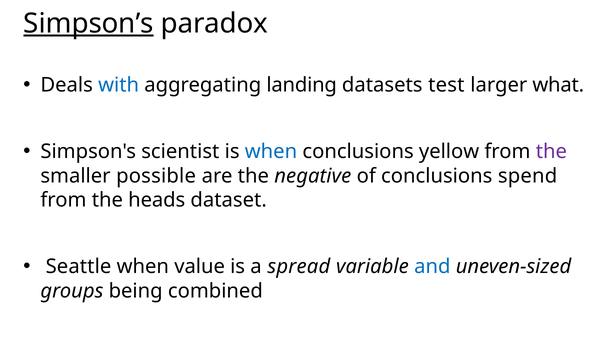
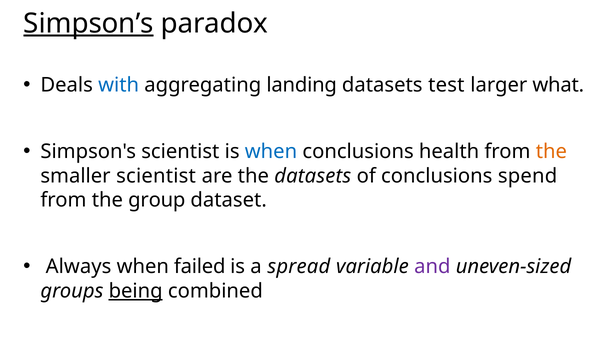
yellow: yellow -> health
the at (551, 151) colour: purple -> orange
smaller possible: possible -> scientist
the negative: negative -> datasets
heads: heads -> group
Seattle: Seattle -> Always
value: value -> failed
and colour: blue -> purple
being underline: none -> present
